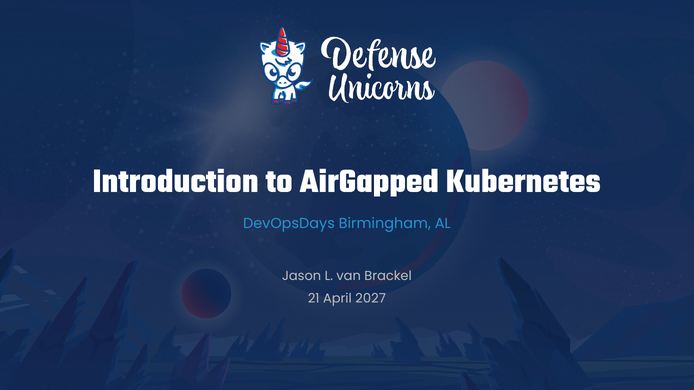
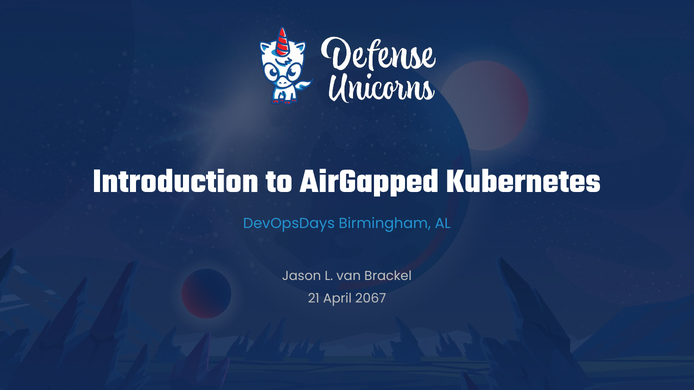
2027: 2027 -> 2067
